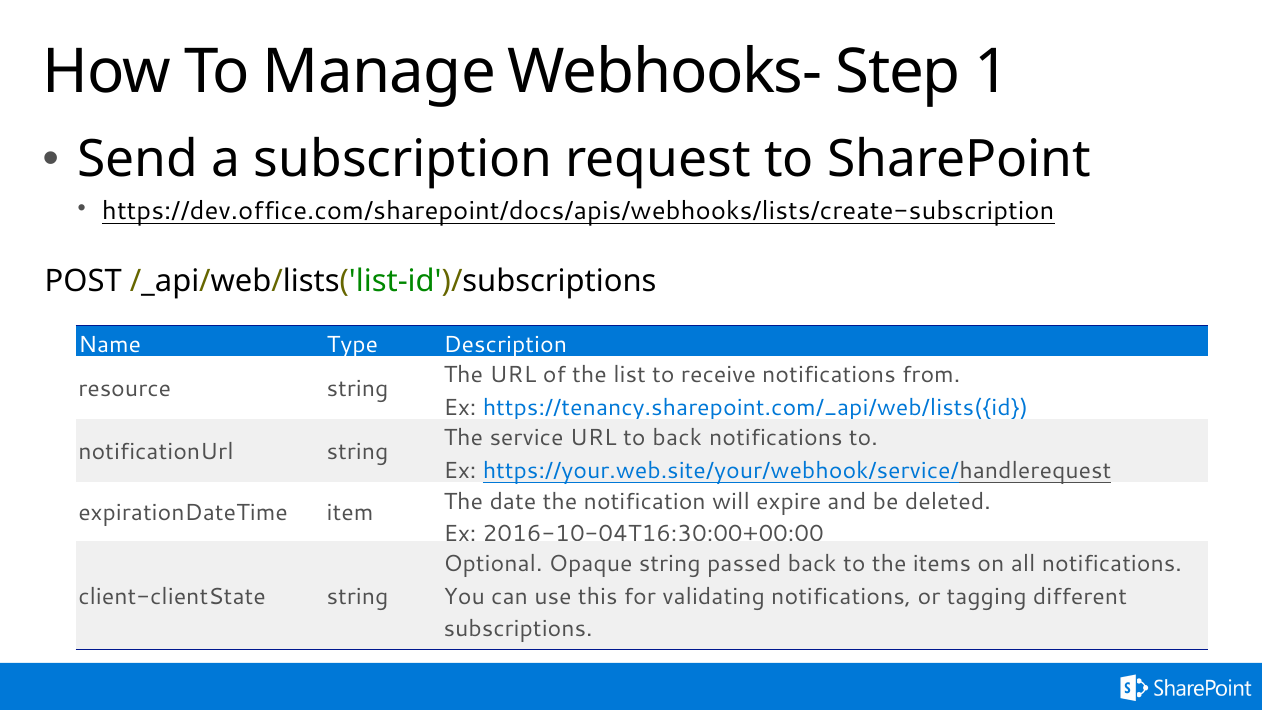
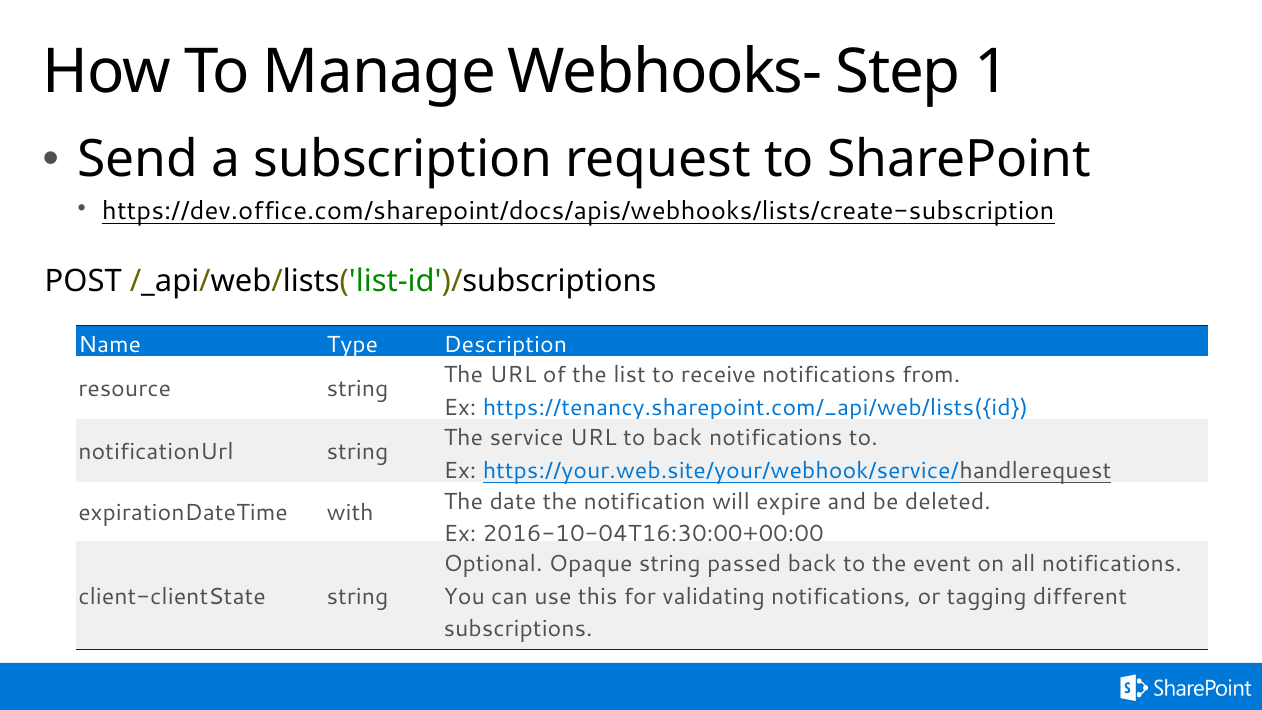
item: item -> with
items: items -> event
